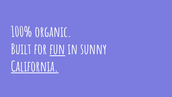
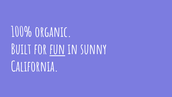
California underline: present -> none
